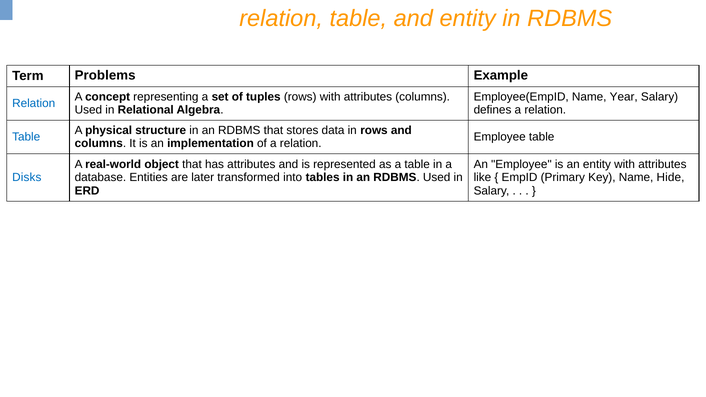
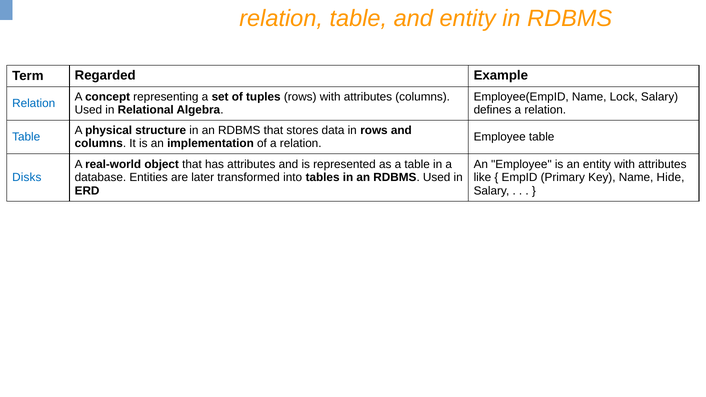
Problems: Problems -> Regarded
Year: Year -> Lock
